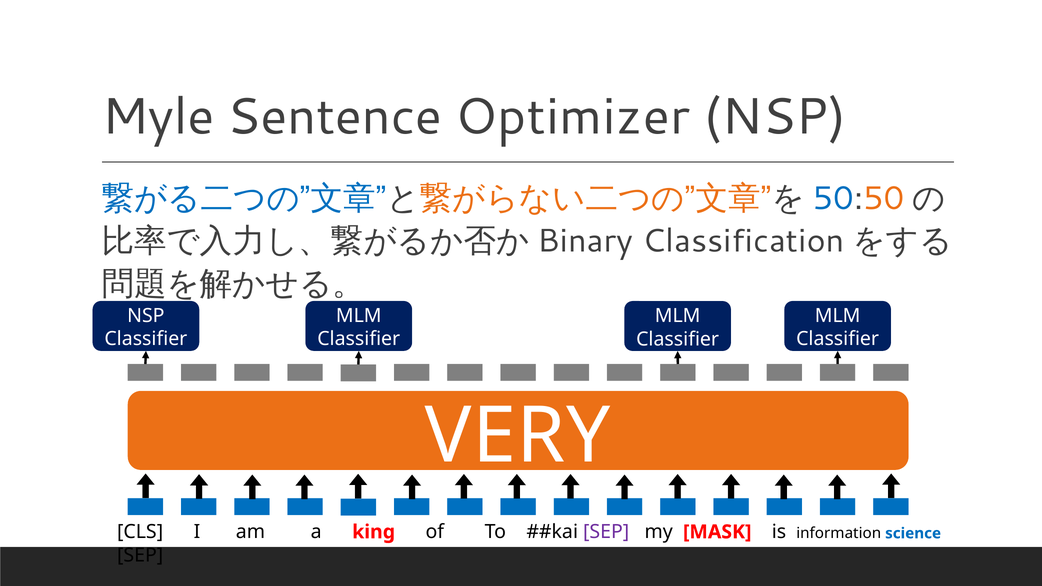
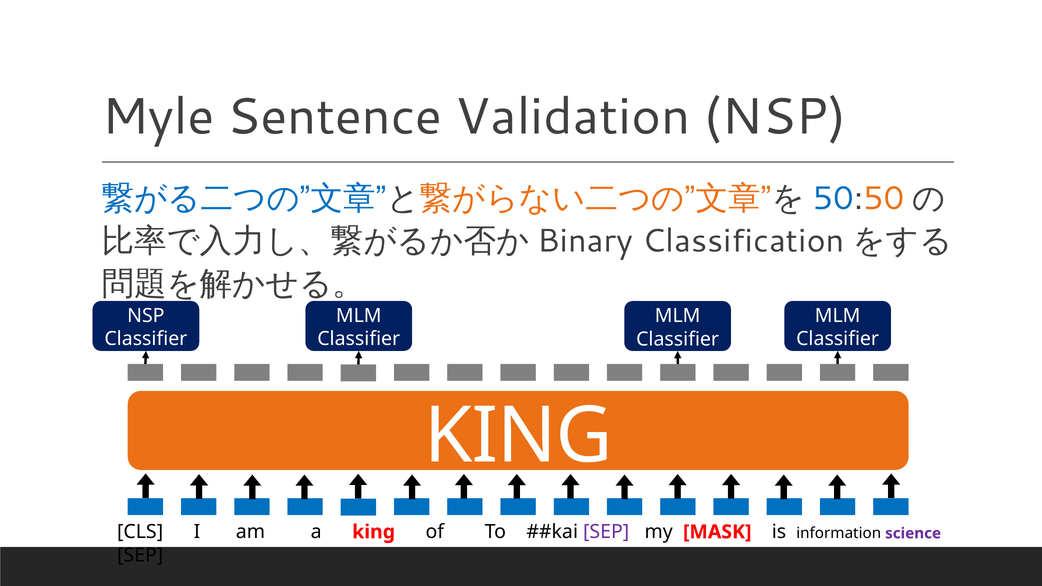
Optimizer: Optimizer -> Validation
VERY at (518, 436): VERY -> KING
science colour: blue -> purple
